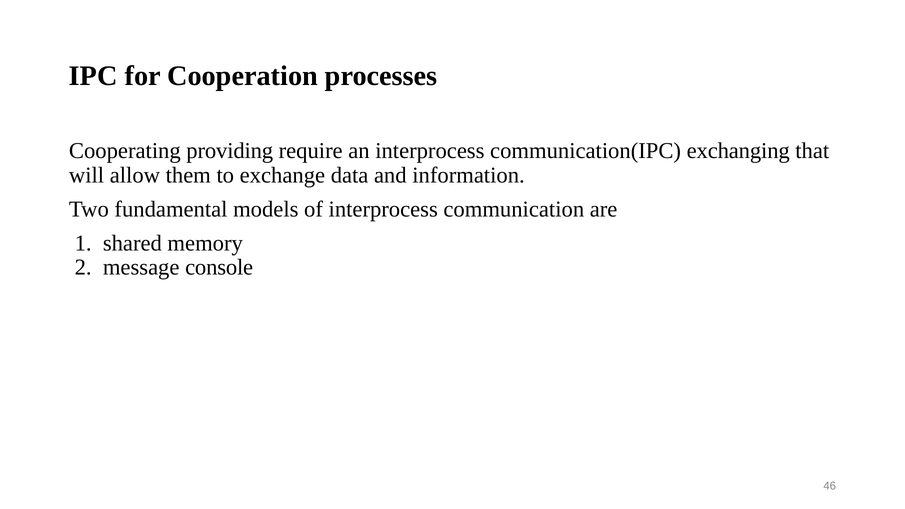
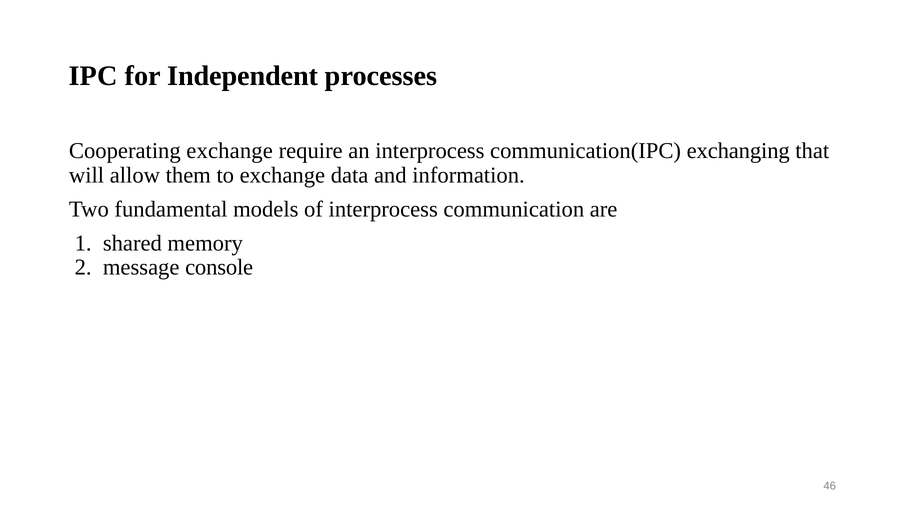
Cooperation: Cooperation -> Independent
Cooperating providing: providing -> exchange
